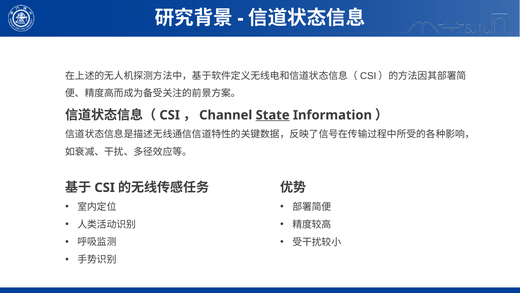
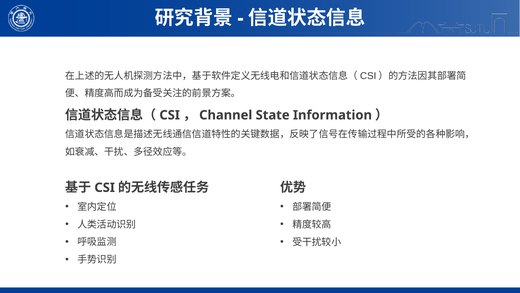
State underline: present -> none
